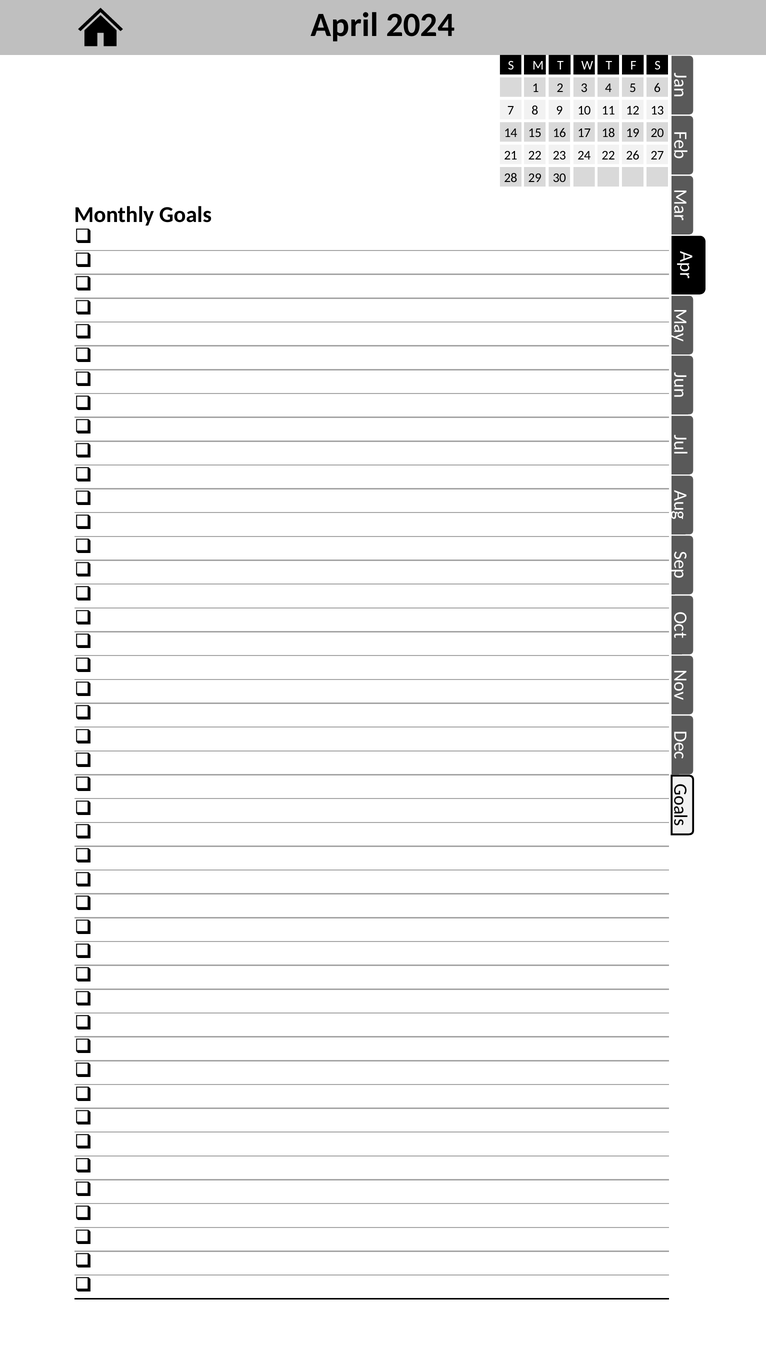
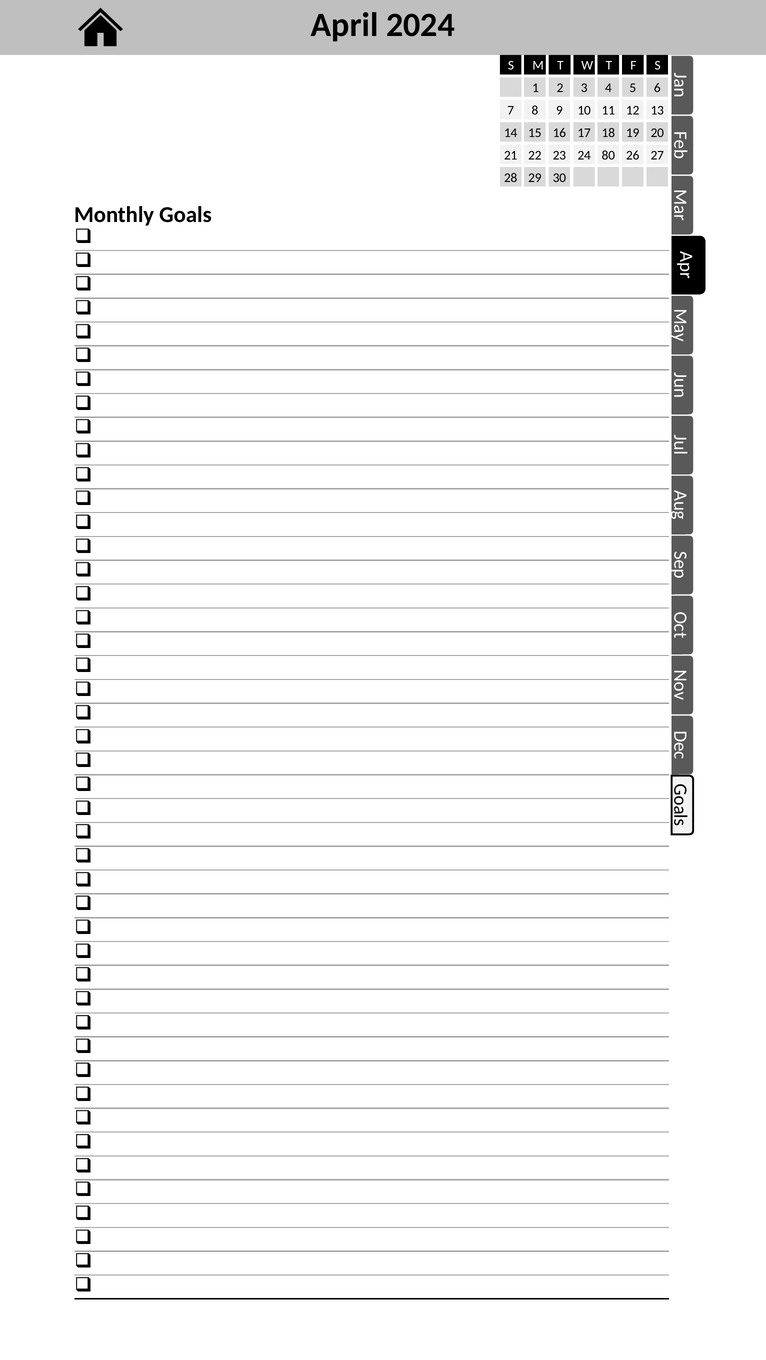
24 22: 22 -> 80
